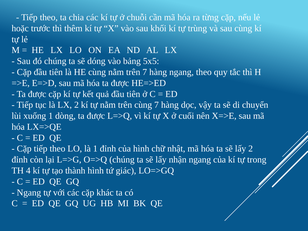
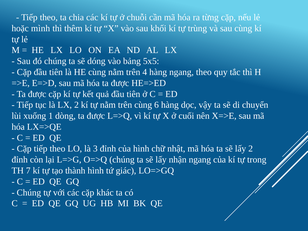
trước: trước -> mình
trên 7: 7 -> 4
cùng 7: 7 -> 6
là 1: 1 -> 3
4: 4 -> 7
Ngang at (29, 193): Ngang -> Chúng
